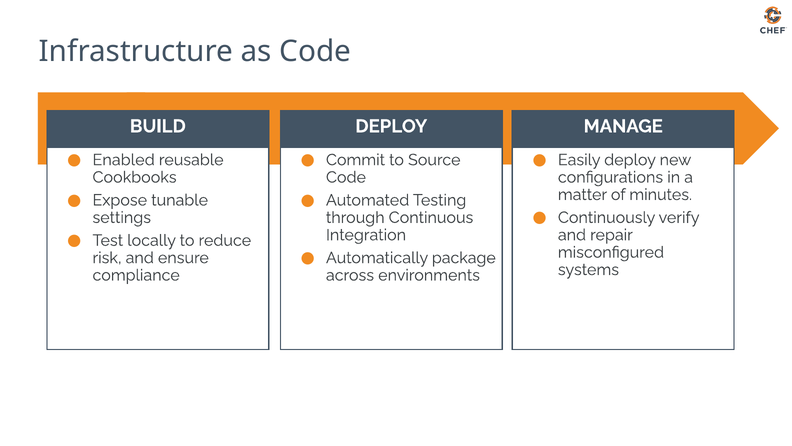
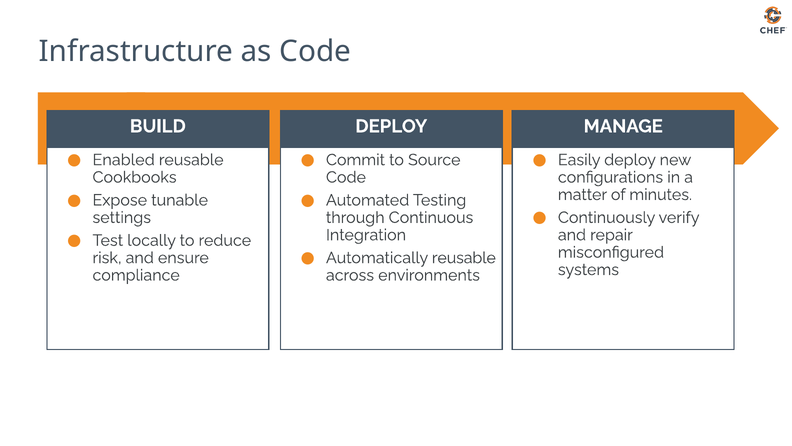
Automatically package: package -> reusable
